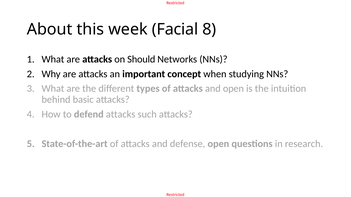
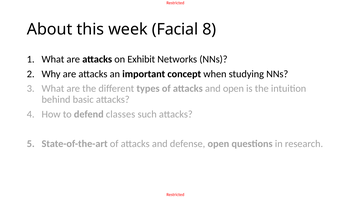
Should: Should -> Exhibit
defend attacks: attacks -> classes
